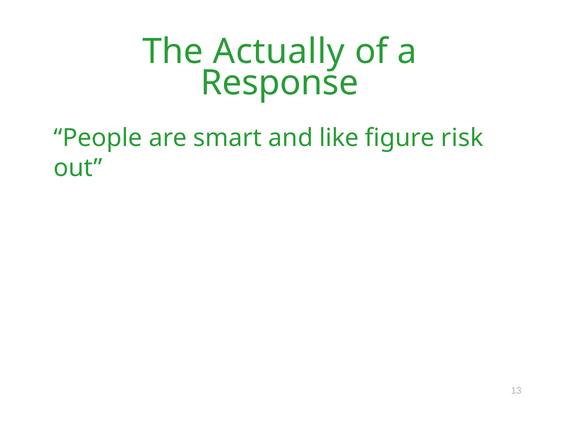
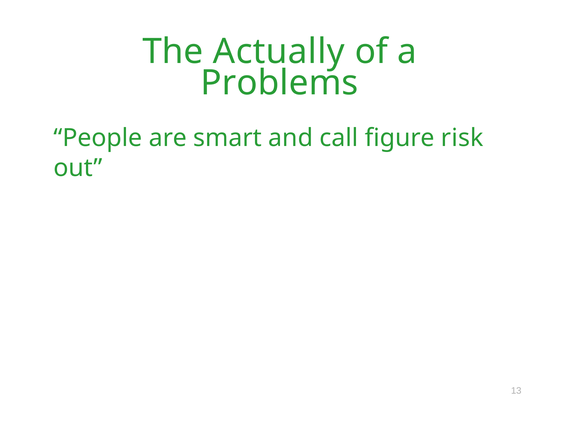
Response: Response -> Problems
like: like -> call
